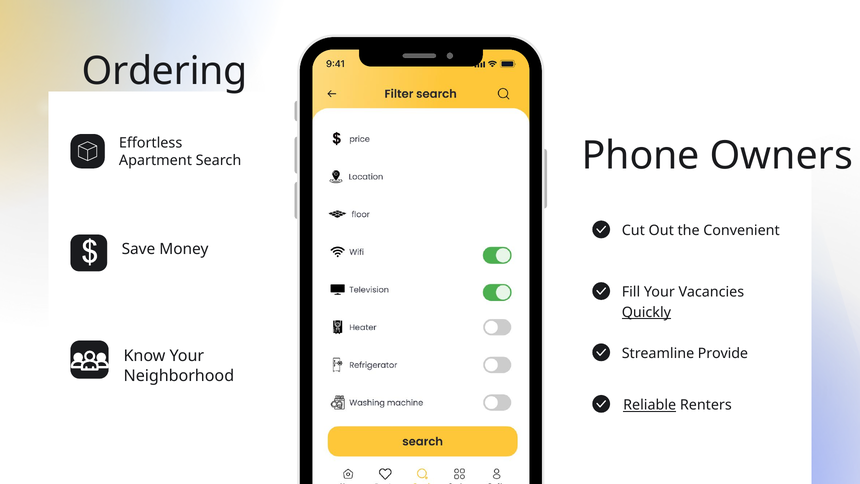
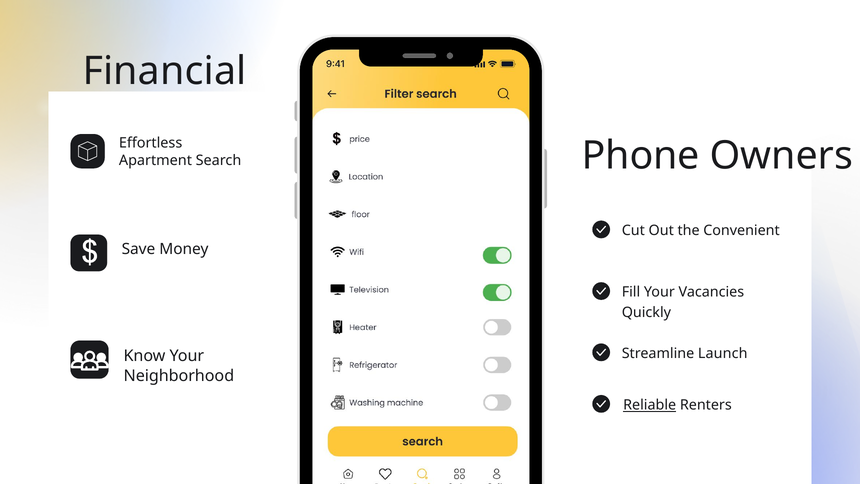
Ordering: Ordering -> Financial
Quickly underline: present -> none
Provide: Provide -> Launch
